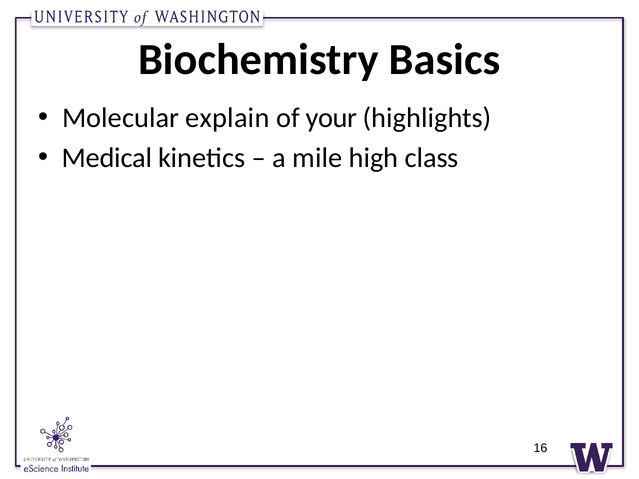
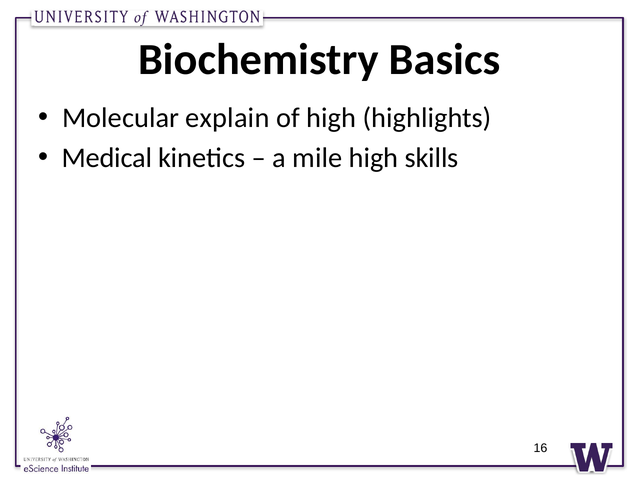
of your: your -> high
class: class -> skills
